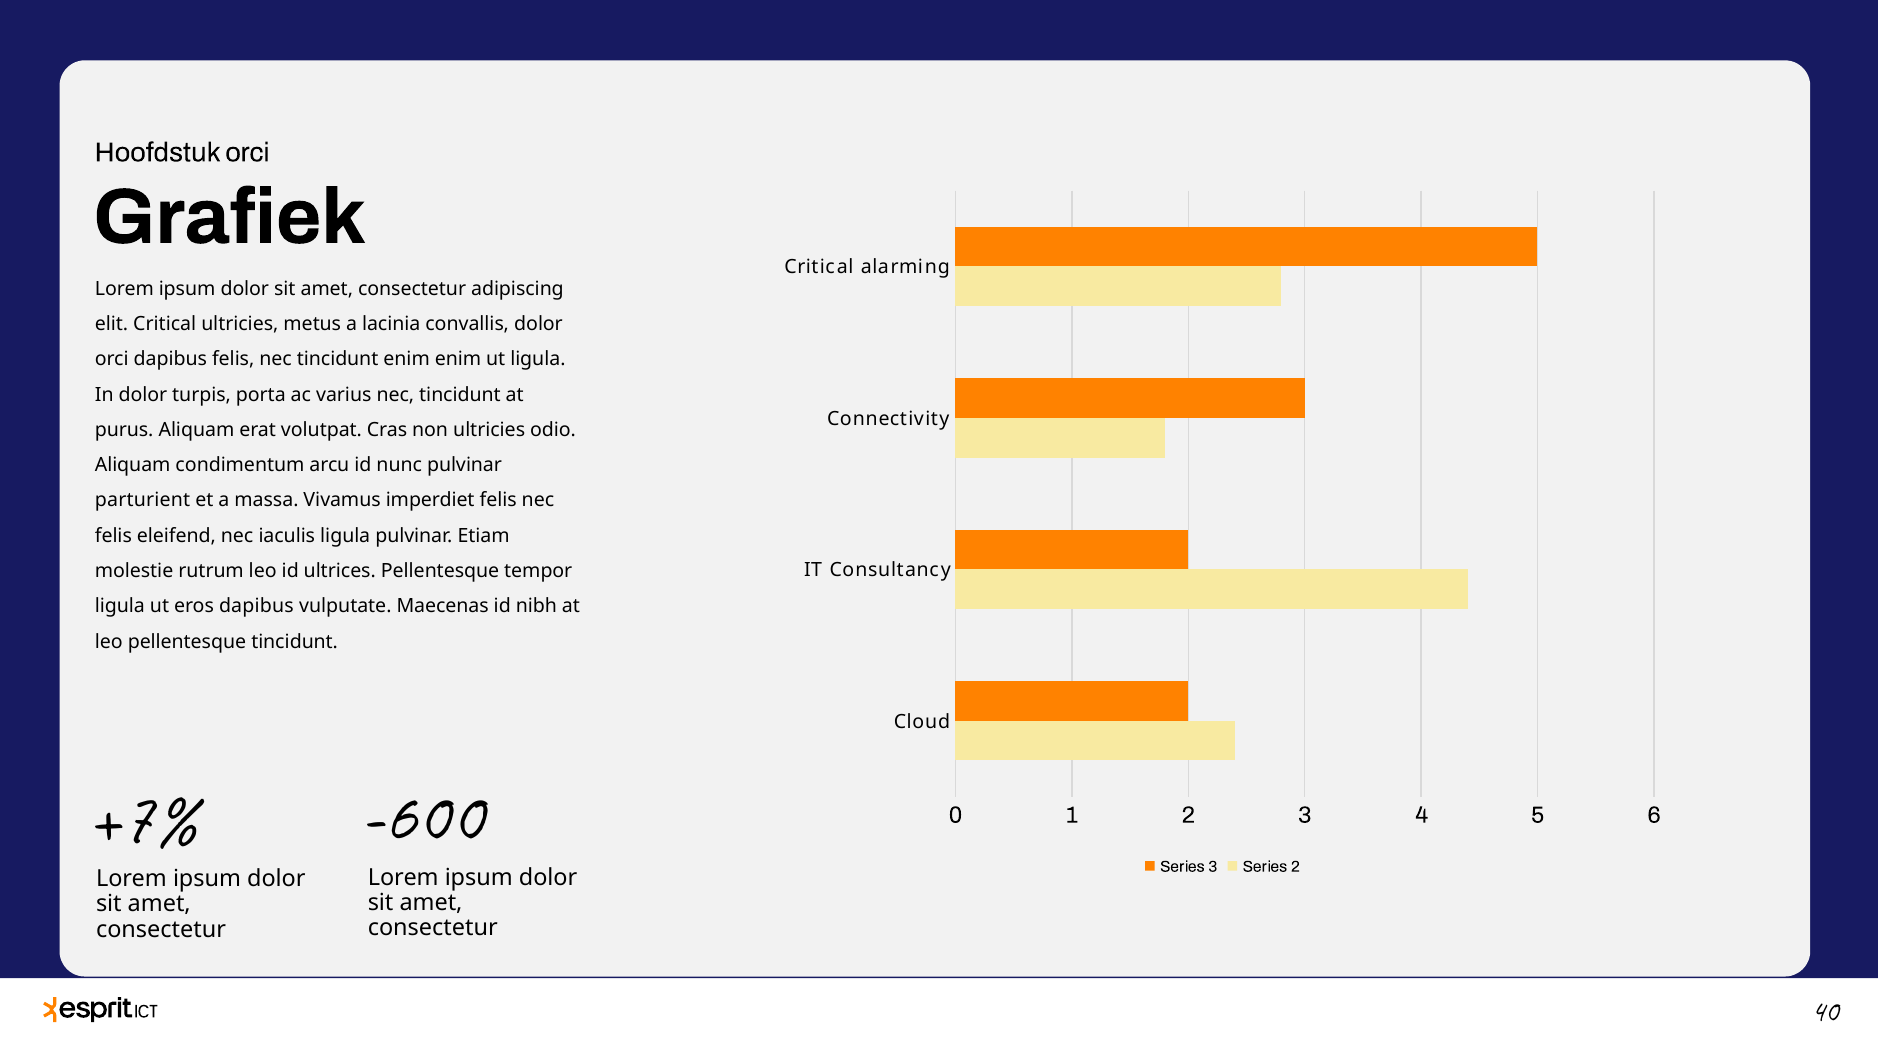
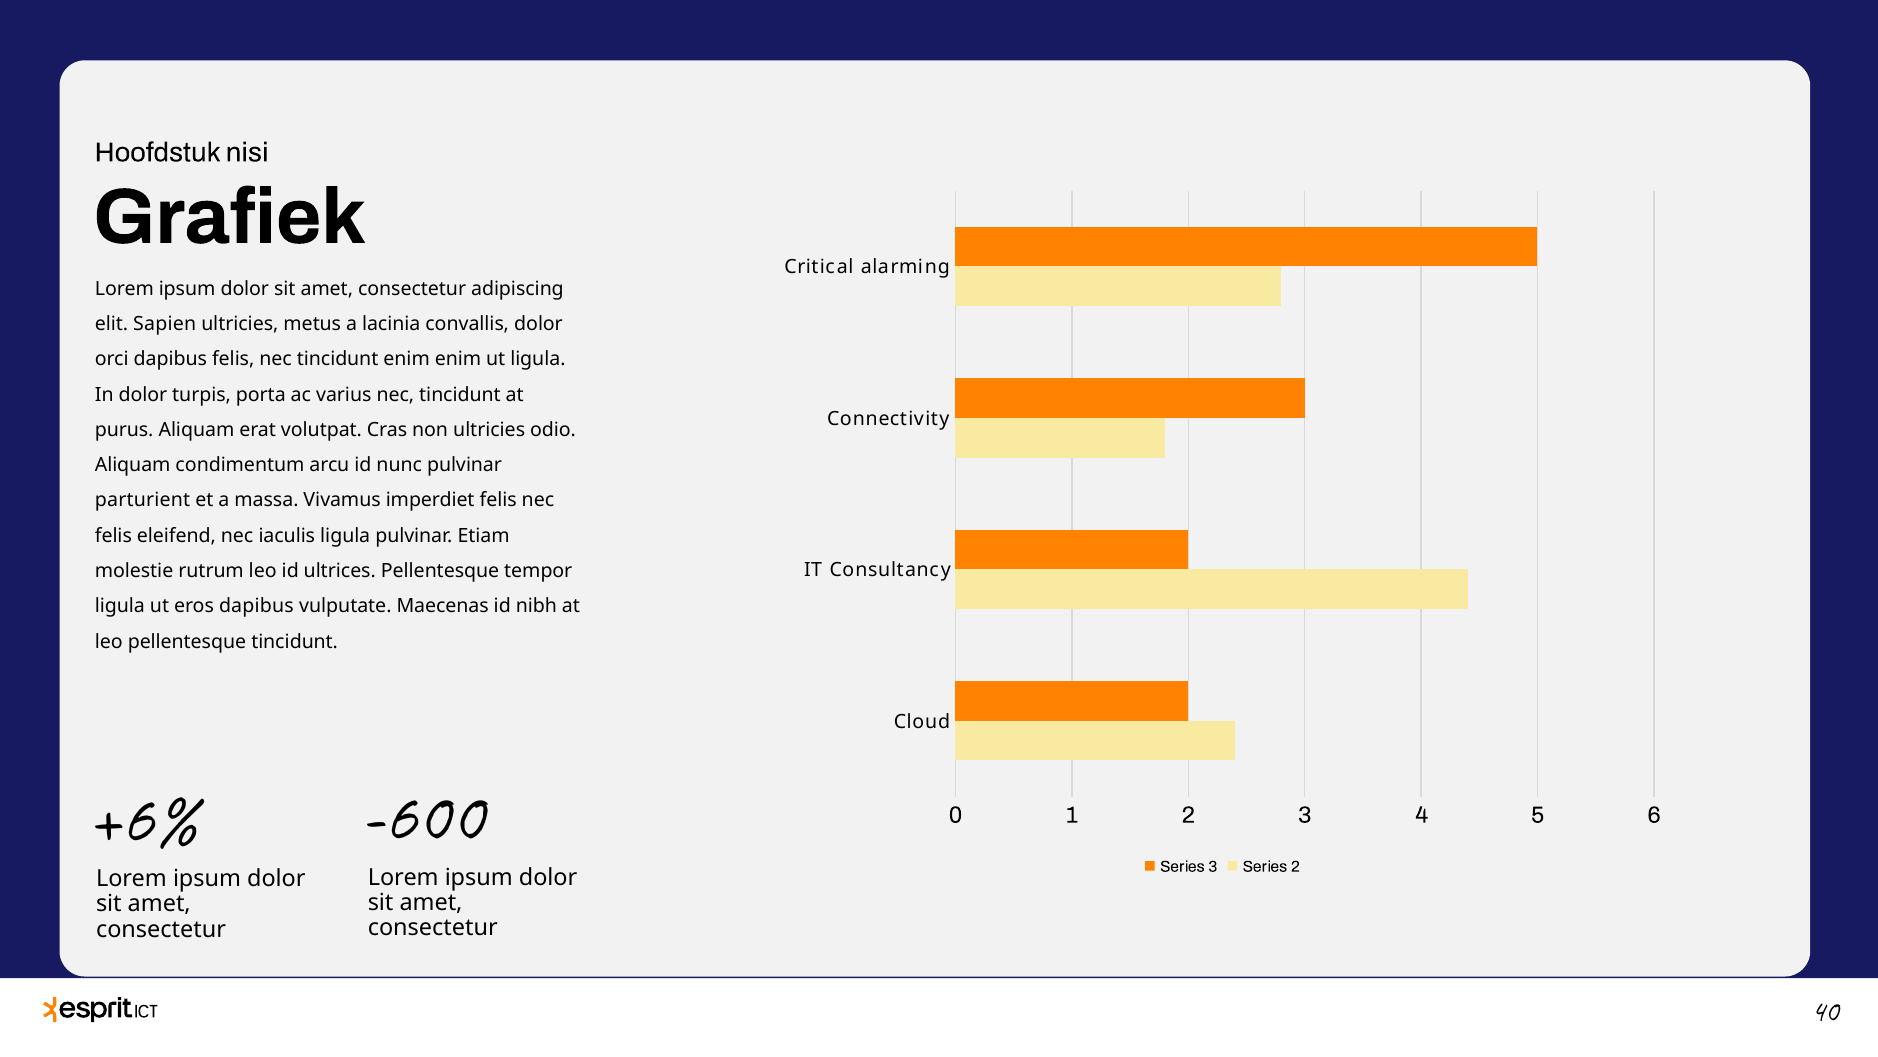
Hoofdstuk orci: orci -> nisi
elit Critical: Critical -> Sapien
+7%: +7% -> +6%
